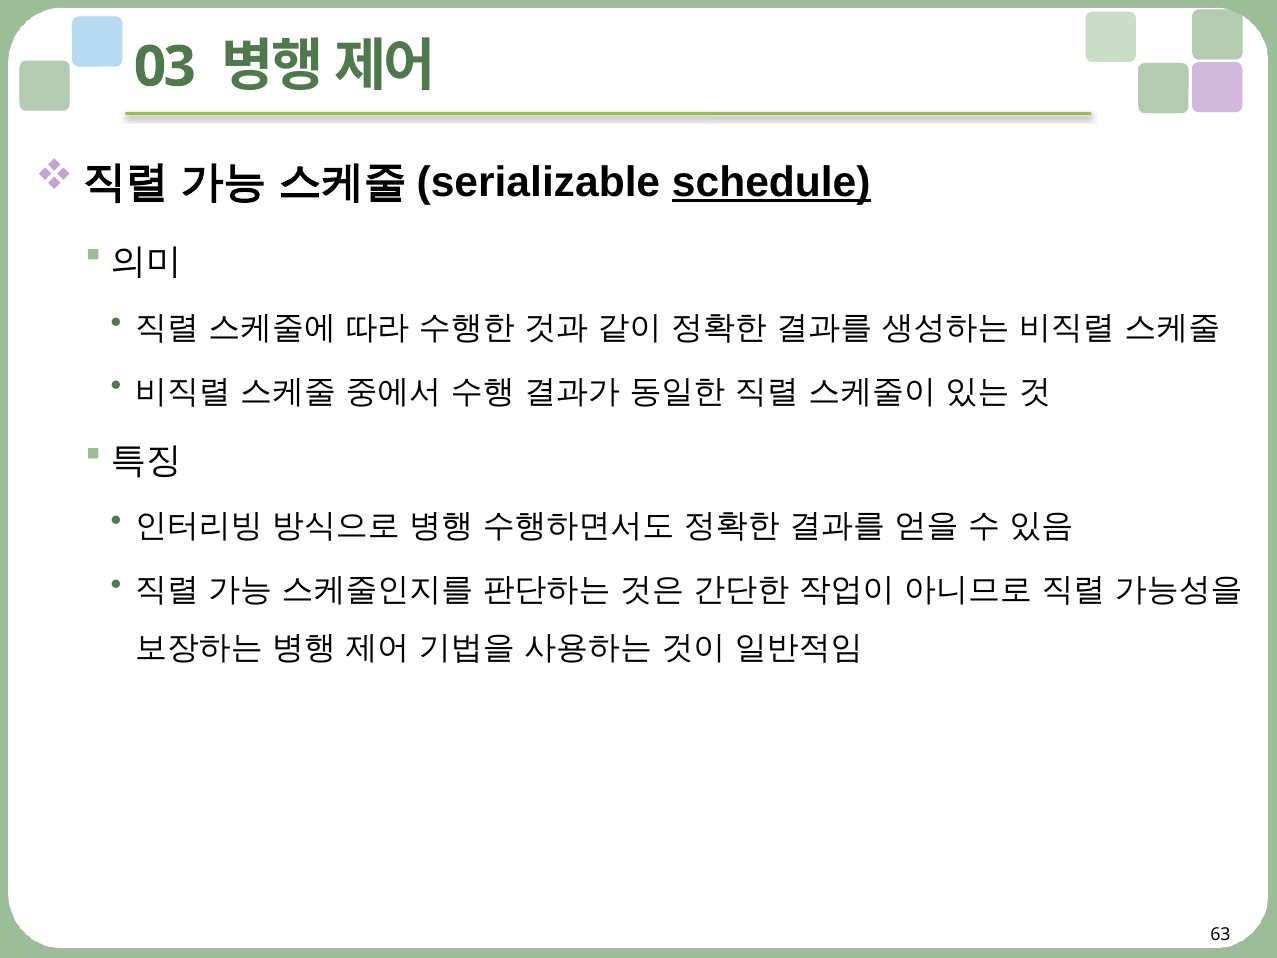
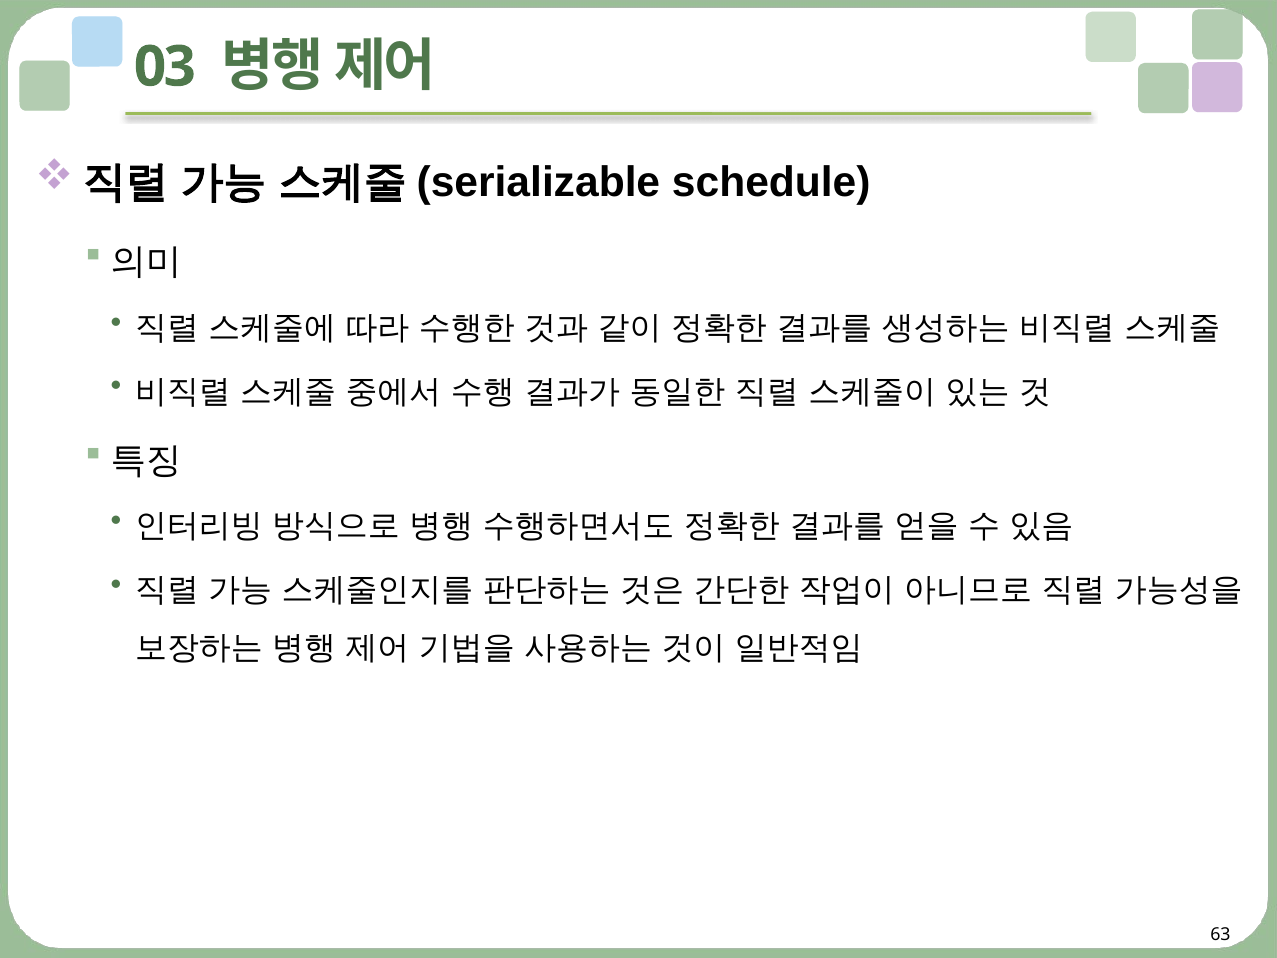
schedule underline: present -> none
